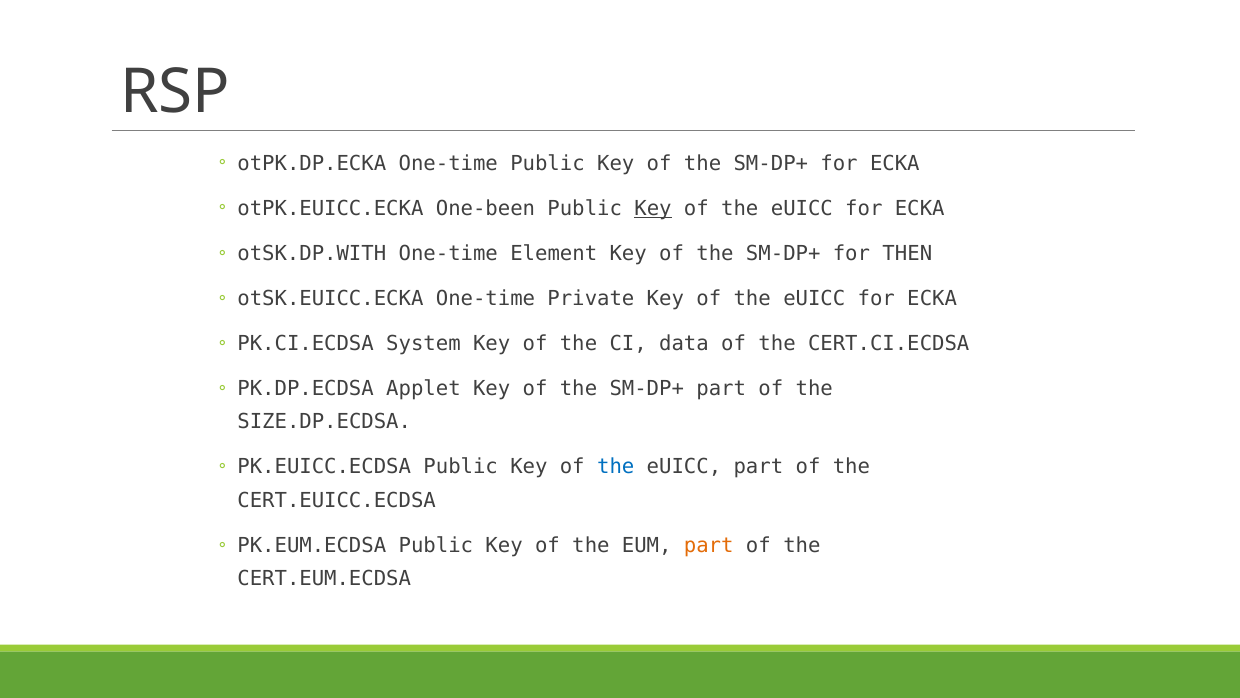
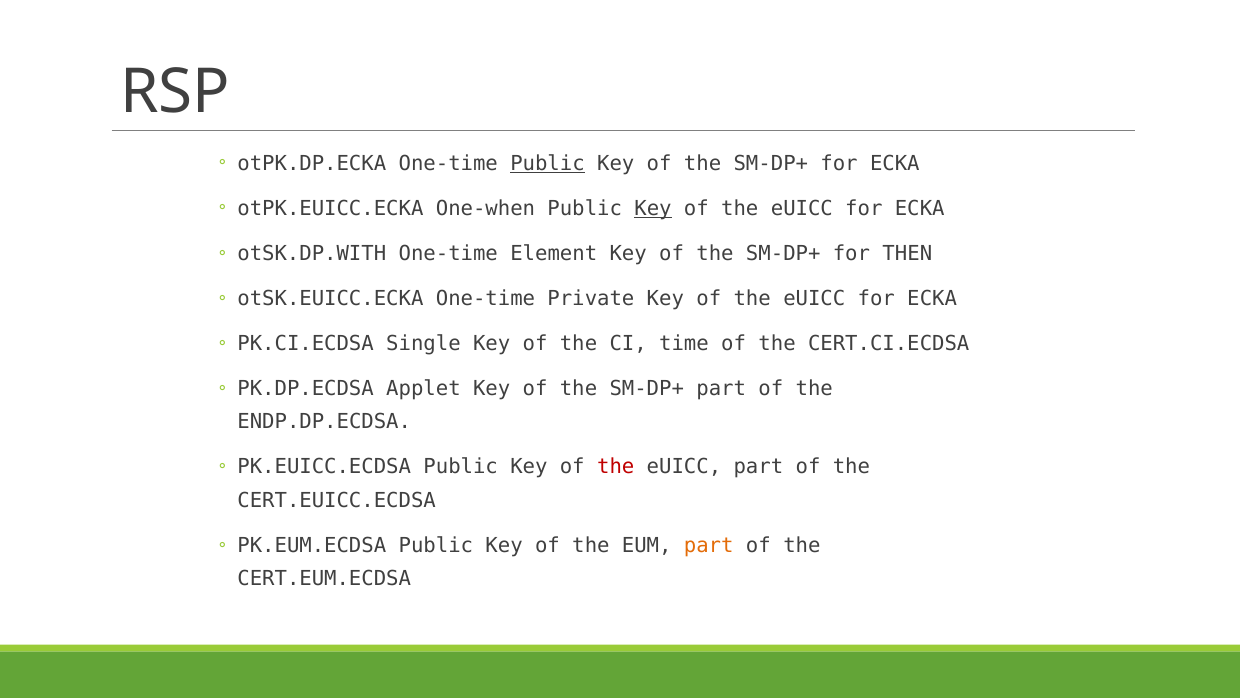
Public at (547, 163) underline: none -> present
One-been: One-been -> One-when
System: System -> Single
data: data -> time
SIZE.DP.ECDSA: SIZE.DP.ECDSA -> ENDP.DP.ECDSA
the at (616, 467) colour: blue -> red
